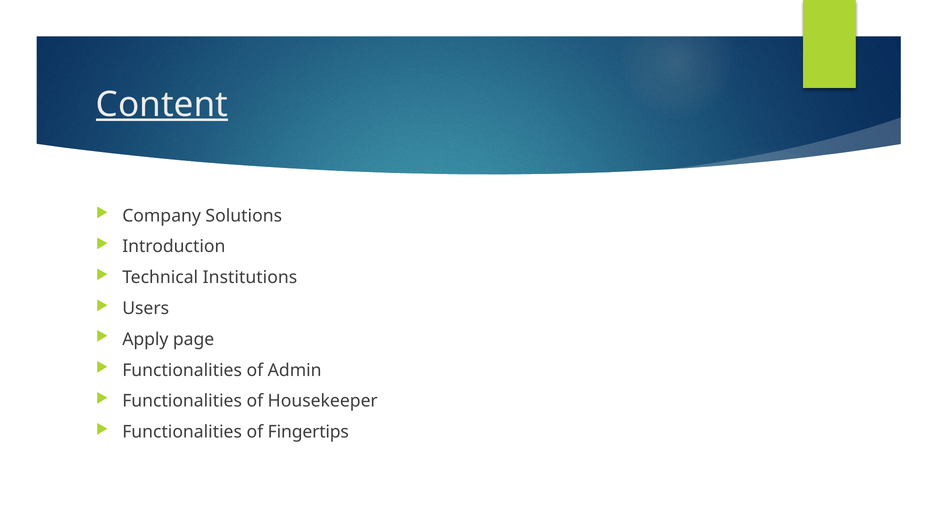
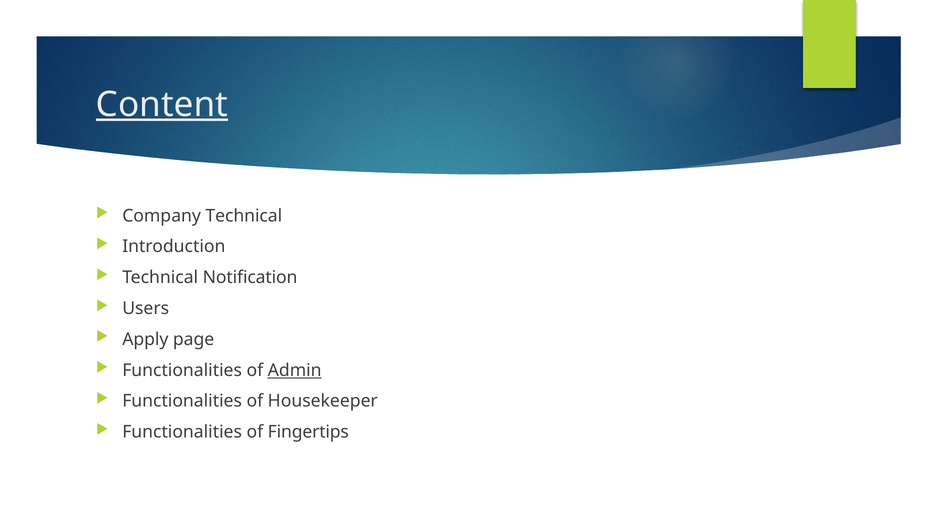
Company Solutions: Solutions -> Technical
Institutions: Institutions -> Notification
Admin underline: none -> present
